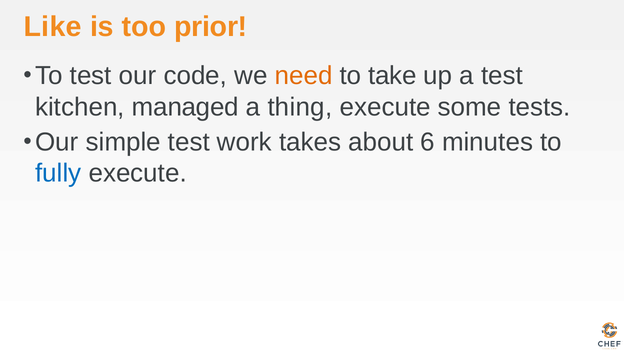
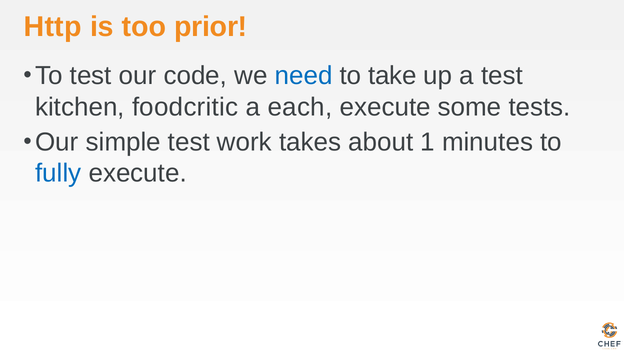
Like: Like -> Http
need colour: orange -> blue
managed: managed -> foodcritic
thing: thing -> each
6: 6 -> 1
